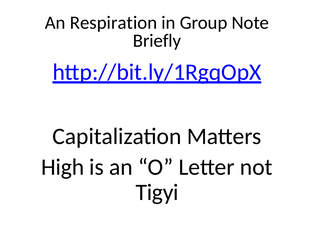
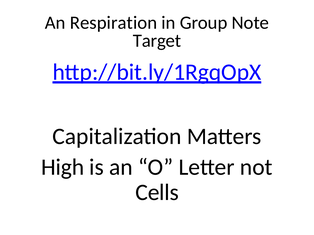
Briefly: Briefly -> Target
Tigyi: Tigyi -> Cells
